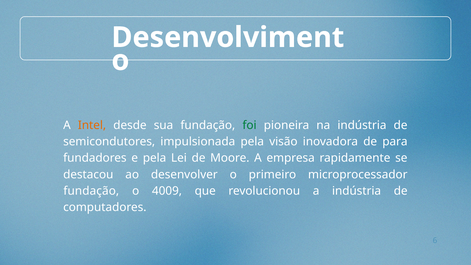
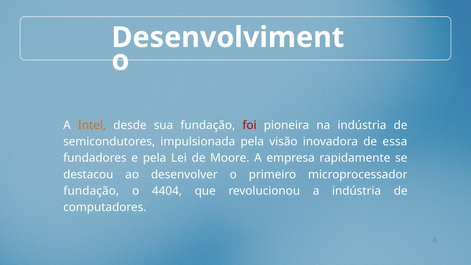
foi colour: green -> red
para: para -> essa
4009: 4009 -> 4404
